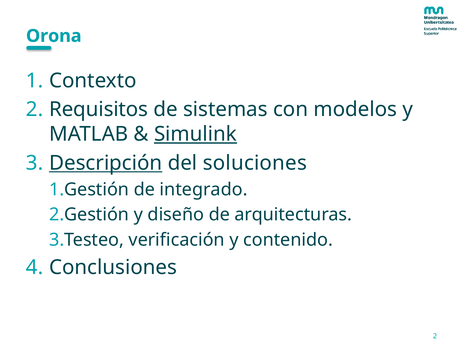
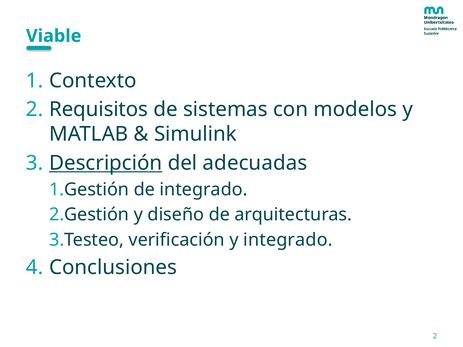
Orona: Orona -> Viable
Simulink underline: present -> none
soluciones: soluciones -> adecuadas
y contenido: contenido -> integrado
